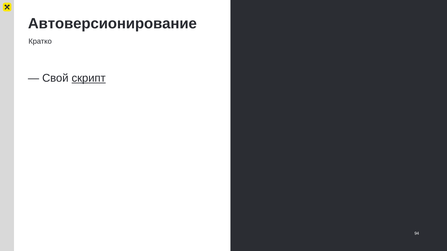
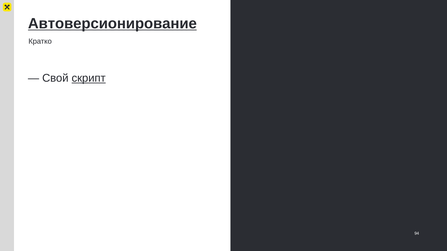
Автоверсионирование underline: none -> present
